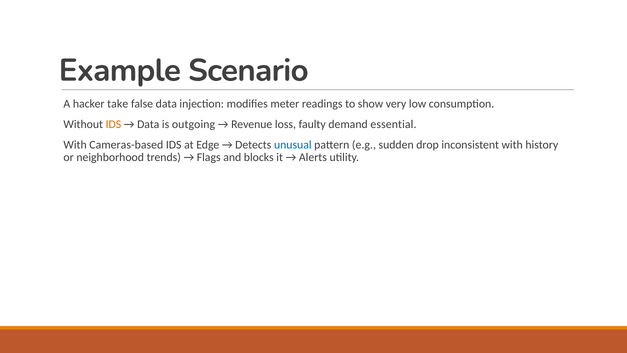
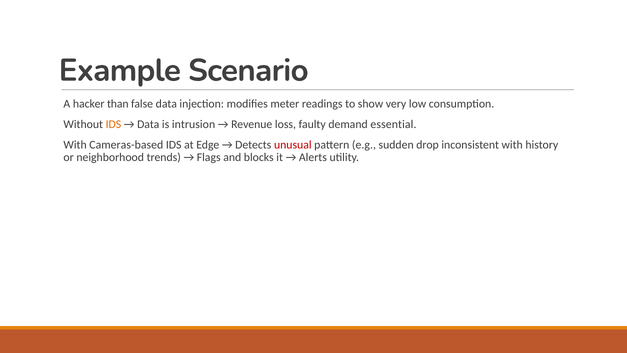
take: take -> than
outgoing: outgoing -> intrusion
unusual colour: blue -> red
